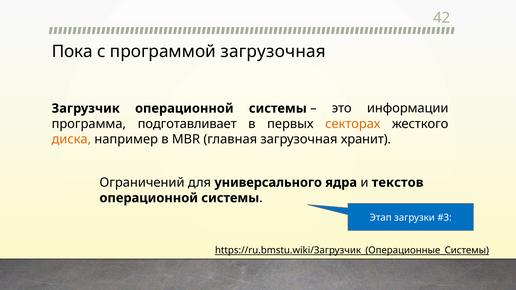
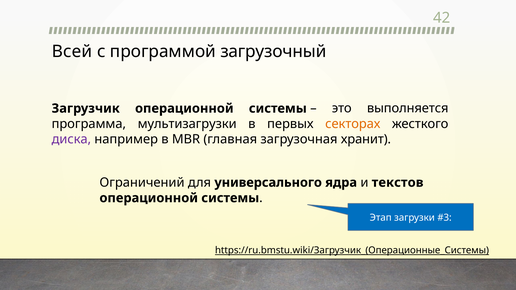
Пока: Пока -> Всей
программой загрузочная: загрузочная -> загрузочный
информации: информации -> выполняется
подготавливает: подготавливает -> мультизагрузки
диска colour: orange -> purple
